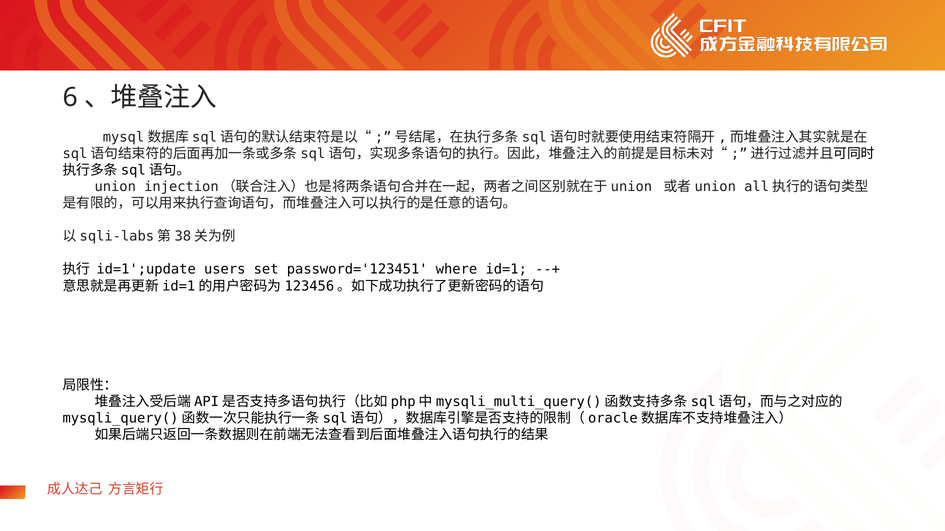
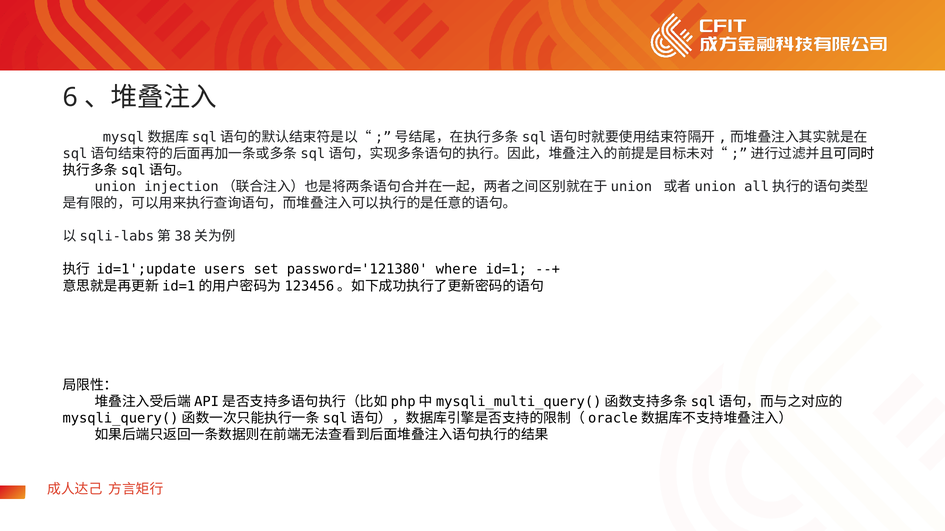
password='123451: password='123451 -> password='121380
